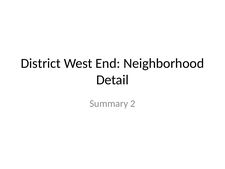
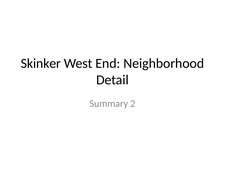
District: District -> Skinker
